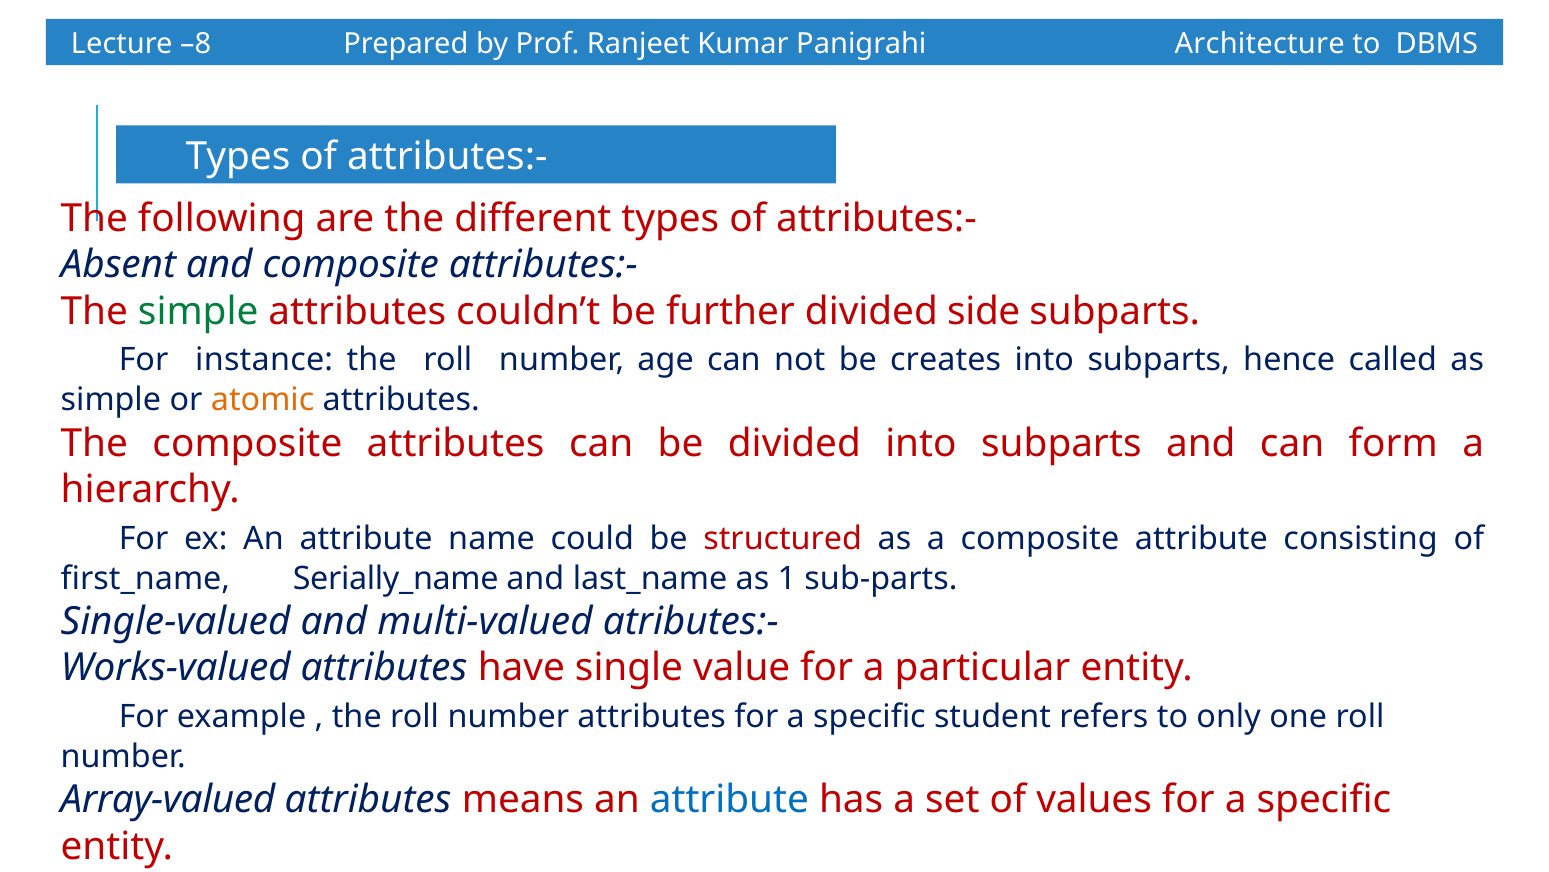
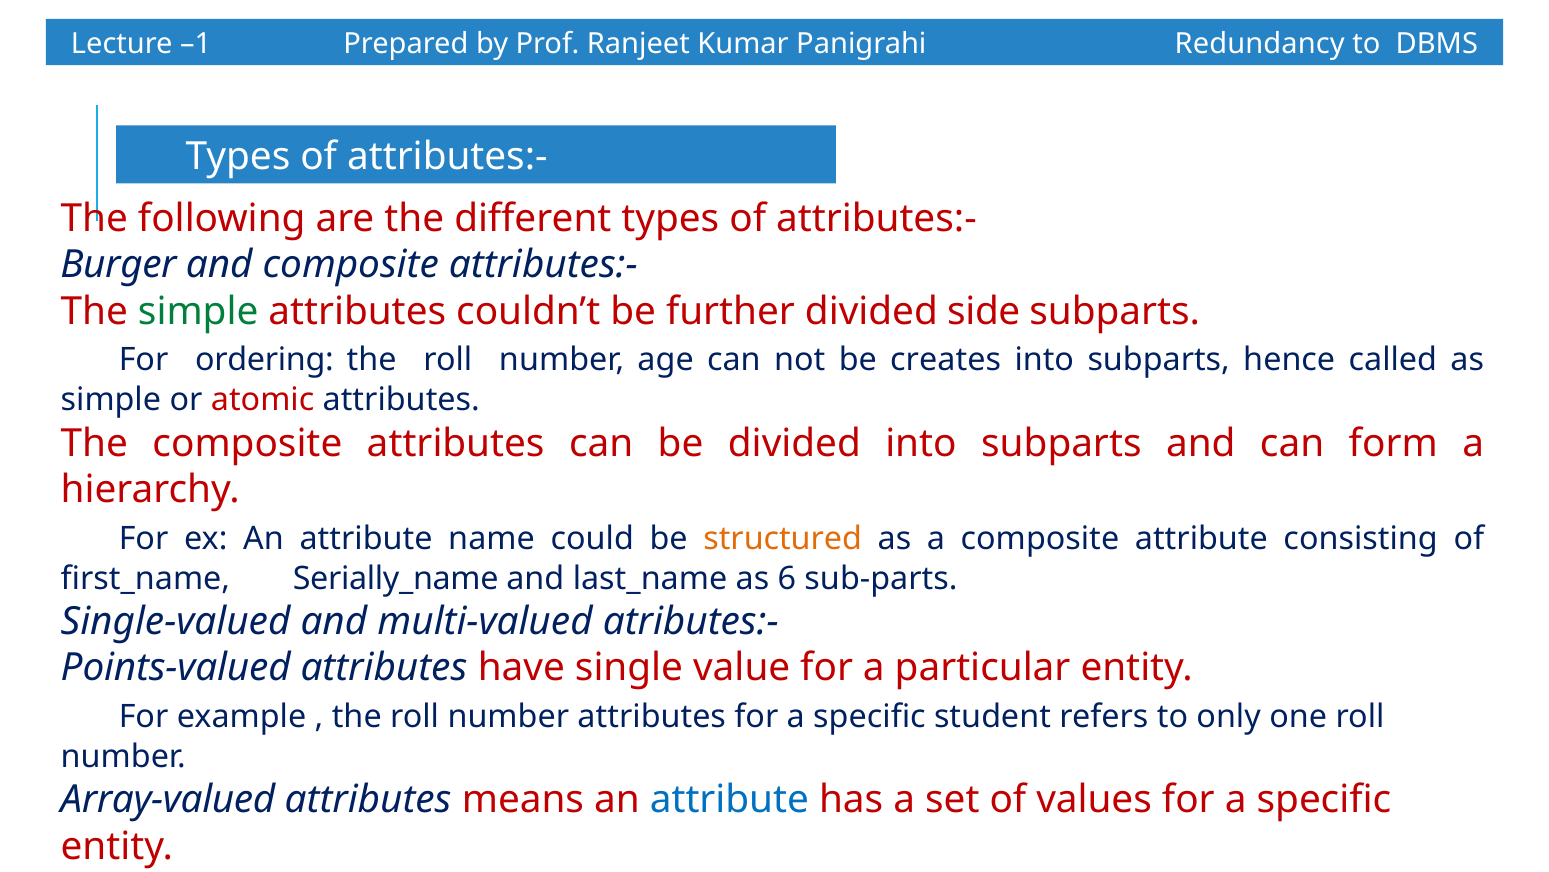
–8: –8 -> –1
Architecture: Architecture -> Redundancy
Absent: Absent -> Burger
instance: instance -> ordering
atomic colour: orange -> red
structured colour: red -> orange
1: 1 -> 6
Works-valued: Works-valued -> Points-valued
